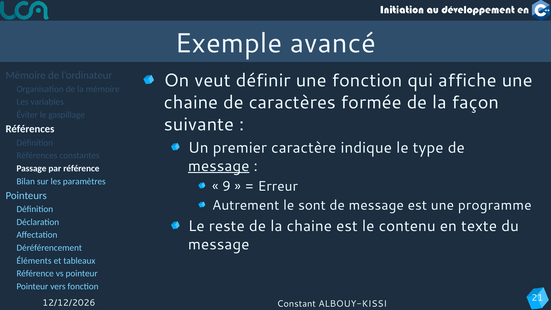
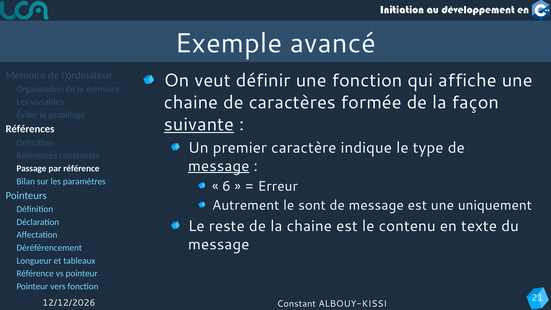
suivante underline: none -> present
9: 9 -> 6
programme: programme -> uniquement
Éléments: Éléments -> Longueur
